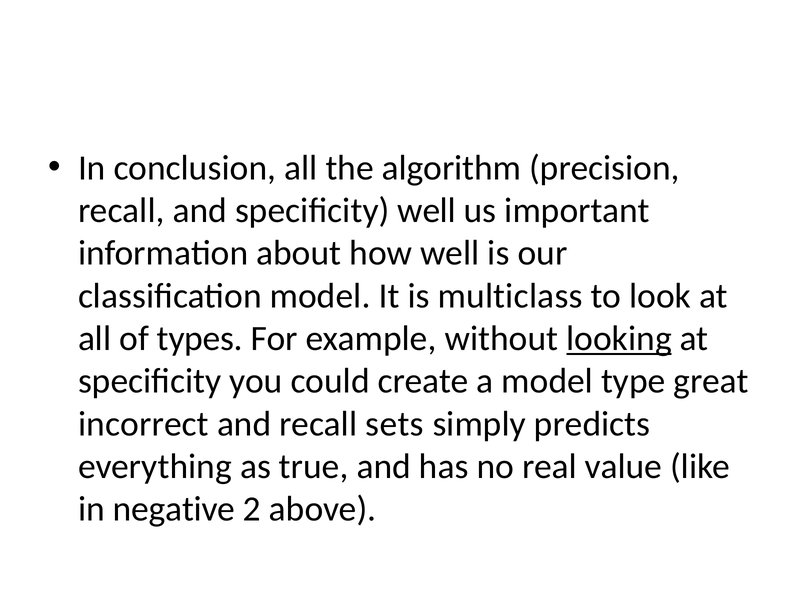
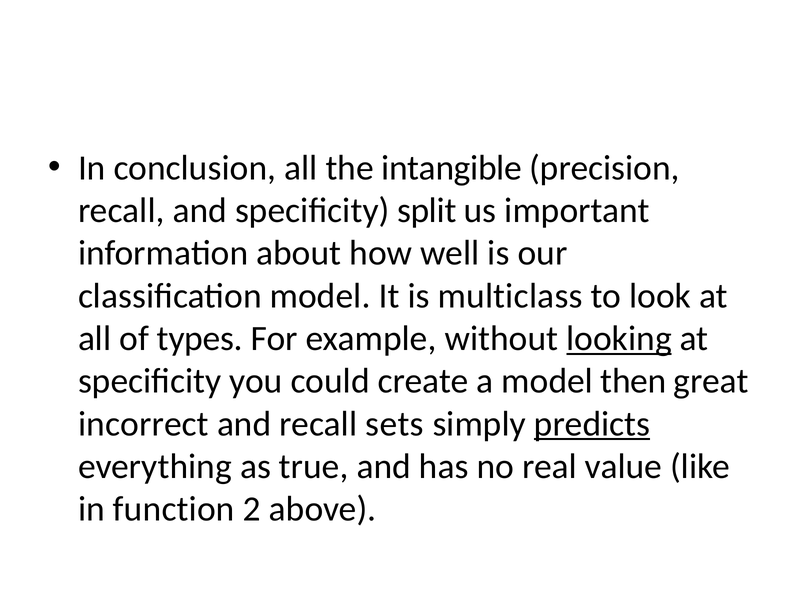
algorithm: algorithm -> intangible
specificity well: well -> split
type: type -> then
predicts underline: none -> present
negative: negative -> function
